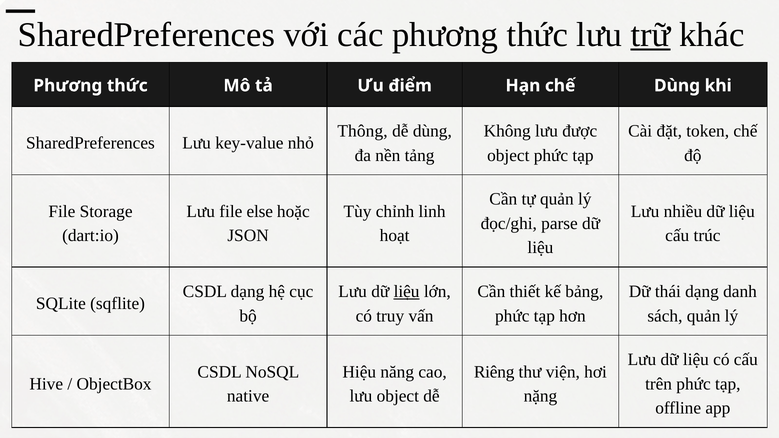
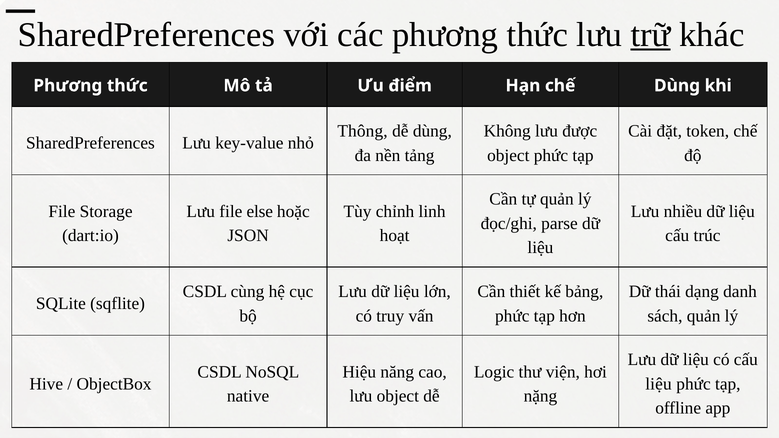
CSDL dạng: dạng -> cùng
liệu at (407, 292) underline: present -> none
Riêng: Riêng -> Logic
trên at (659, 384): trên -> liệu
